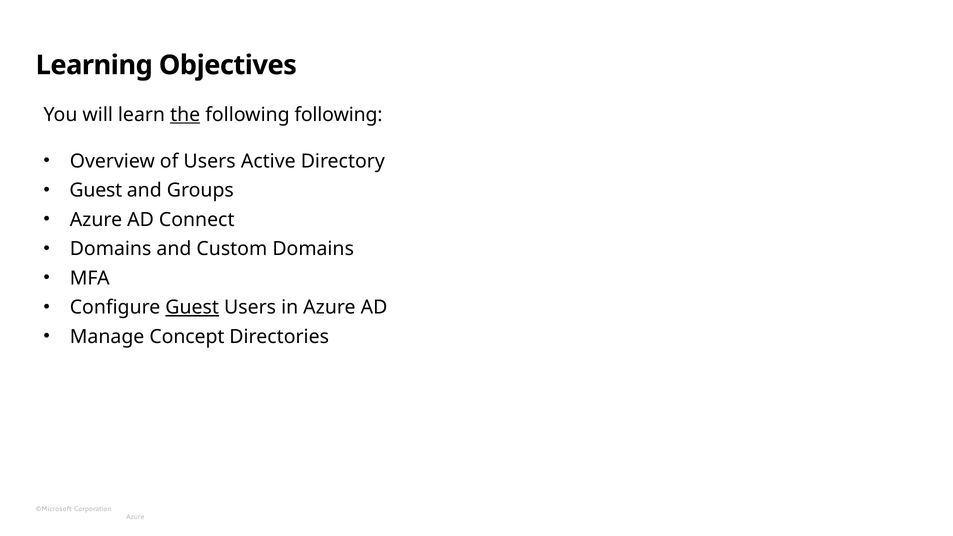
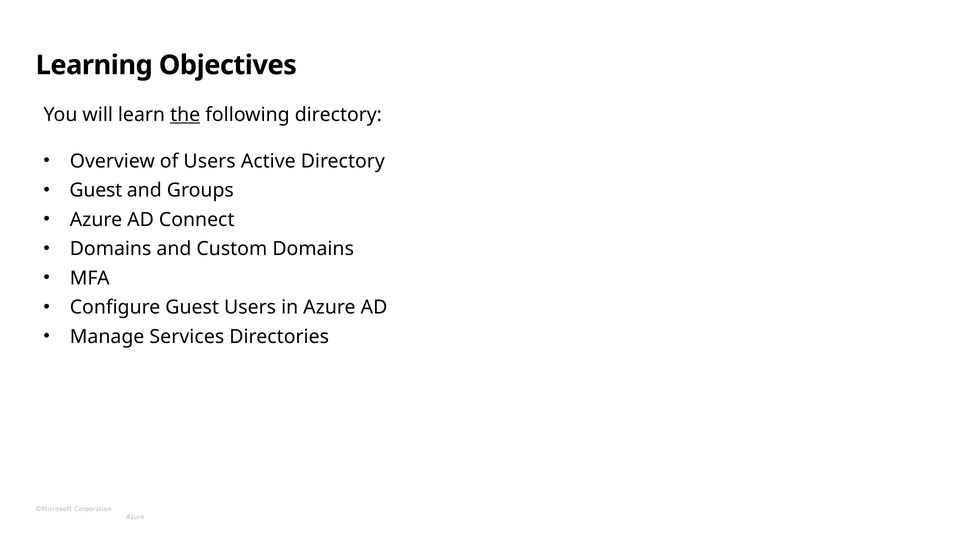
following following: following -> directory
Guest at (192, 307) underline: present -> none
Concept: Concept -> Services
